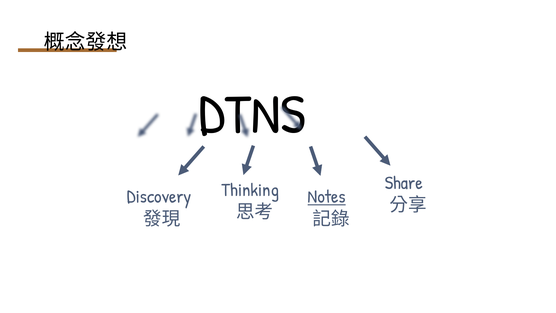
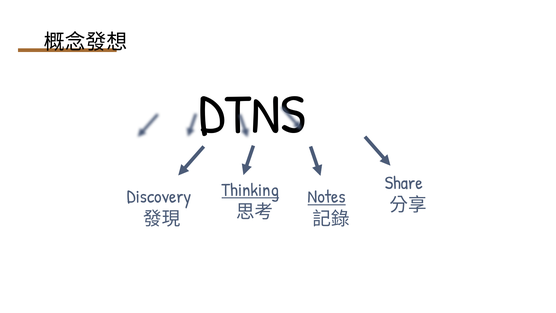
Thinking underline: none -> present
